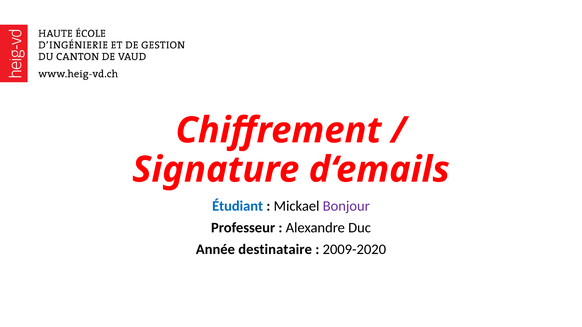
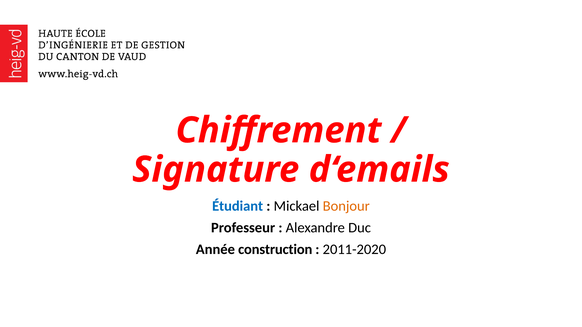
Bonjour colour: purple -> orange
destinataire: destinataire -> construction
2009-2020: 2009-2020 -> 2011-2020
